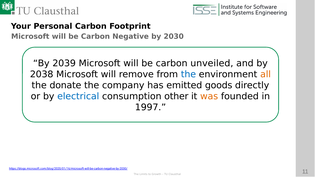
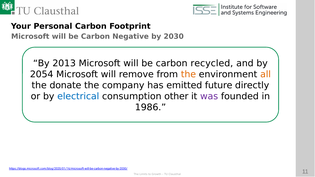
2039: 2039 -> 2013
unveiled: unveiled -> recycled
2038: 2038 -> 2054
the at (188, 74) colour: blue -> orange
goods: goods -> future
was colour: orange -> purple
1997: 1997 -> 1986
